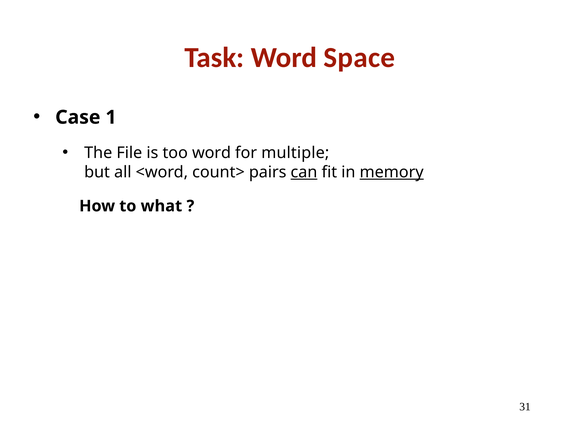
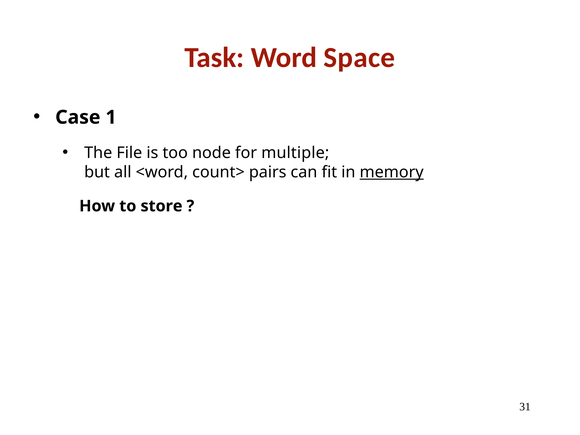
too word: word -> node
can underline: present -> none
what: what -> store
